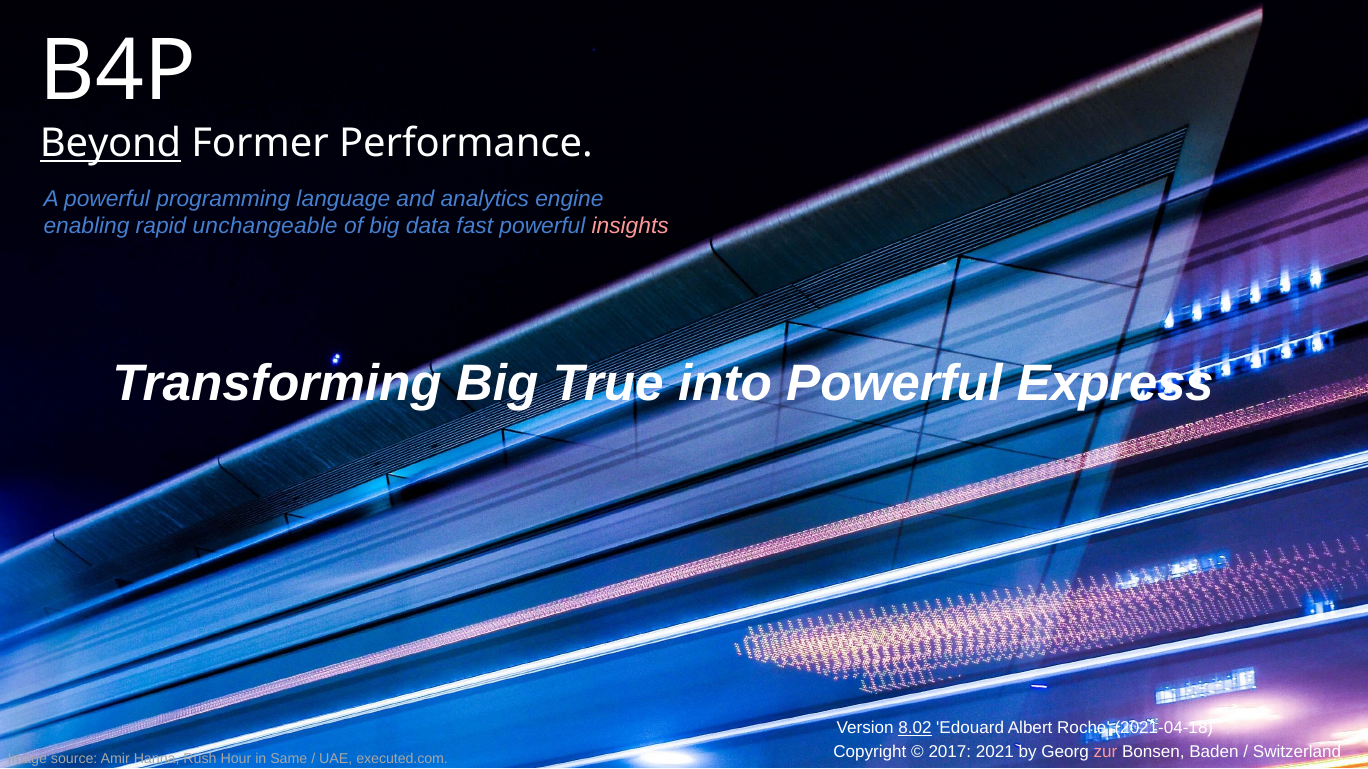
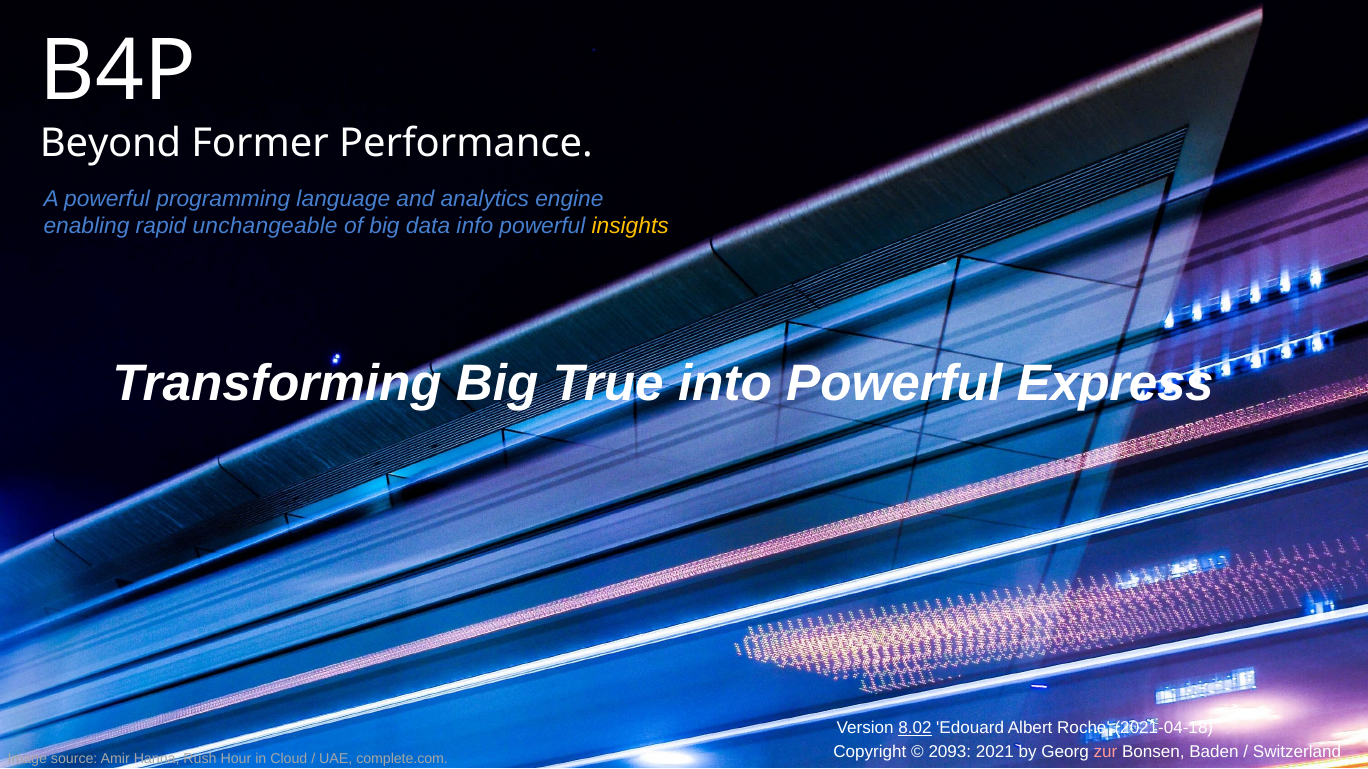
Beyond underline: present -> none
fast: fast -> info
insights colour: pink -> yellow
2017: 2017 -> 2093
Same: Same -> Cloud
executed.com: executed.com -> complete.com
